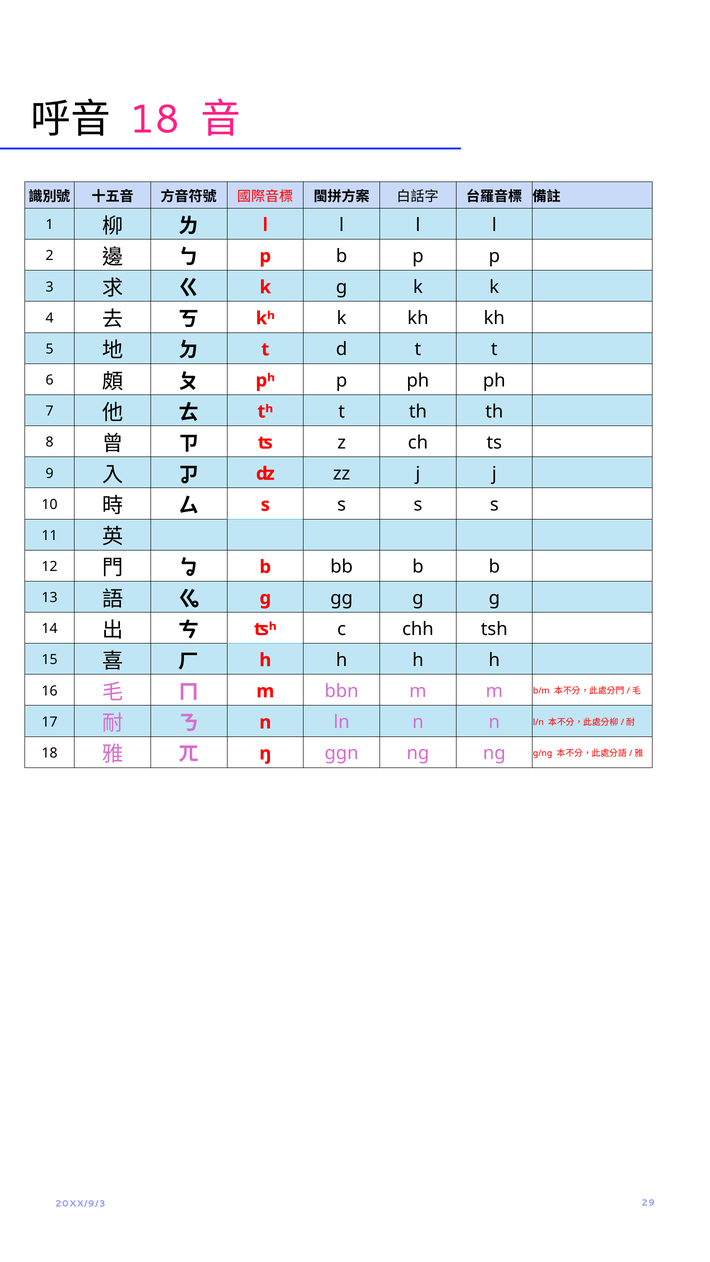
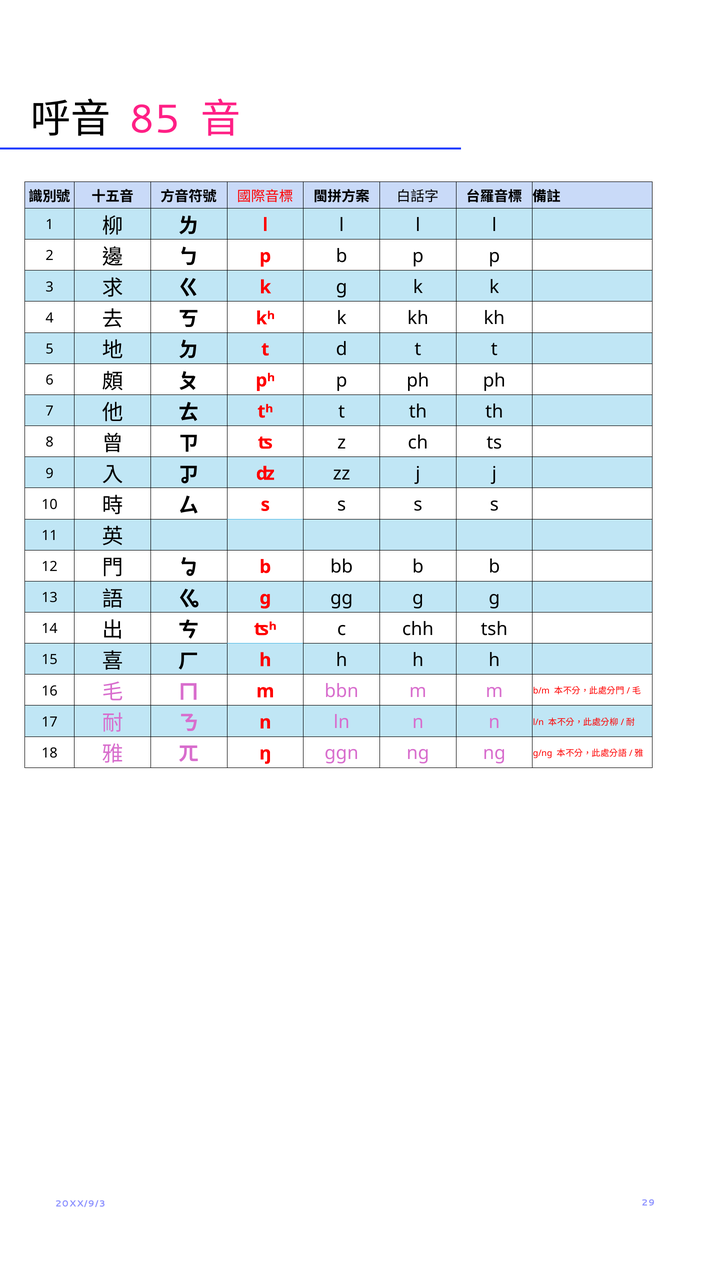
18 at (155, 119): 18 -> 85
